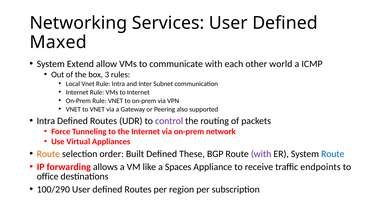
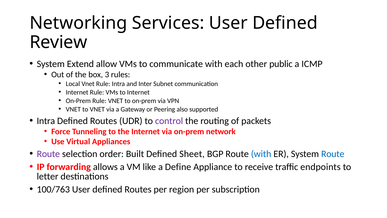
Maxed: Maxed -> Review
world: world -> public
Route at (48, 154) colour: orange -> purple
These: These -> Sheet
with at (261, 154) colour: purple -> blue
Spaces: Spaces -> Define
office: office -> letter
100/290: 100/290 -> 100/763
